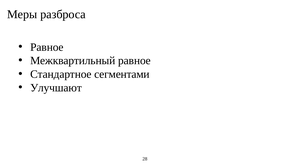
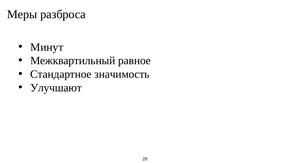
Равное at (47, 47): Равное -> Минут
сегментами: сегментами -> значимость
